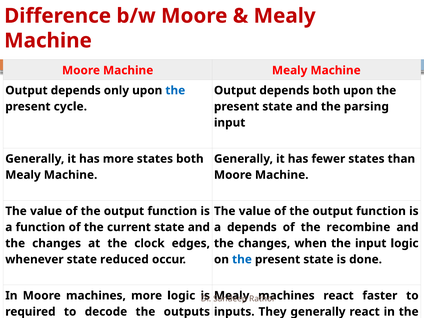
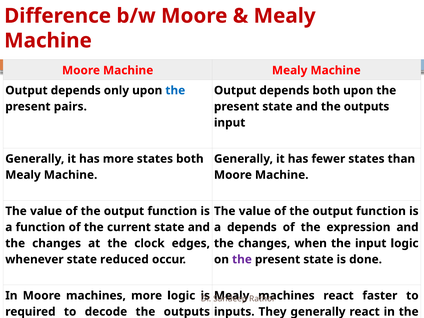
present cycle: cycle -> pairs
and the parsing: parsing -> outputs
recombine: recombine -> expression
the at (242, 259) colour: blue -> purple
